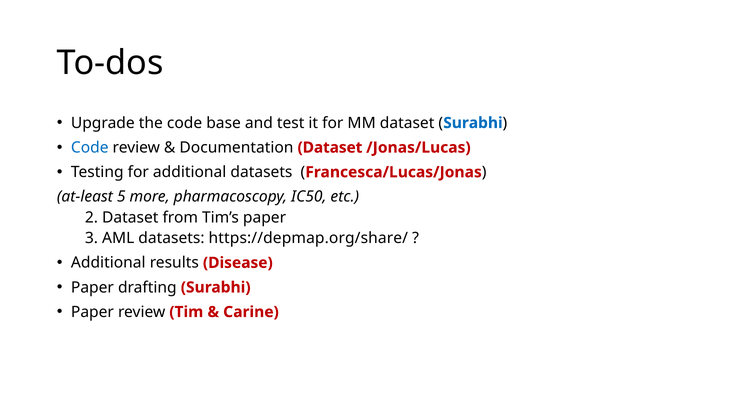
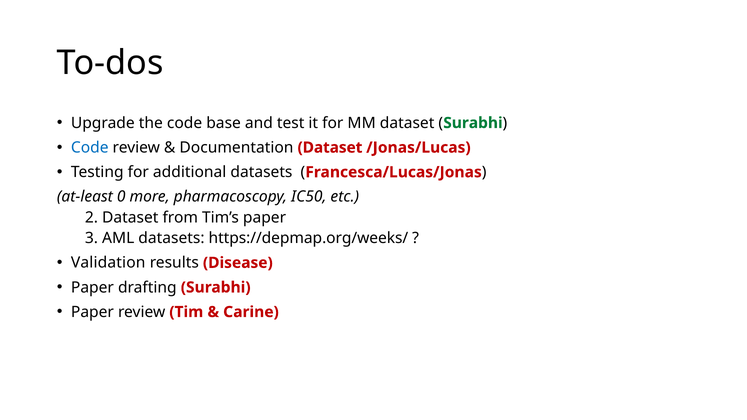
Surabhi at (473, 123) colour: blue -> green
5: 5 -> 0
https://depmap.org/share/: https://depmap.org/share/ -> https://depmap.org/weeks/
Additional at (108, 263): Additional -> Validation
